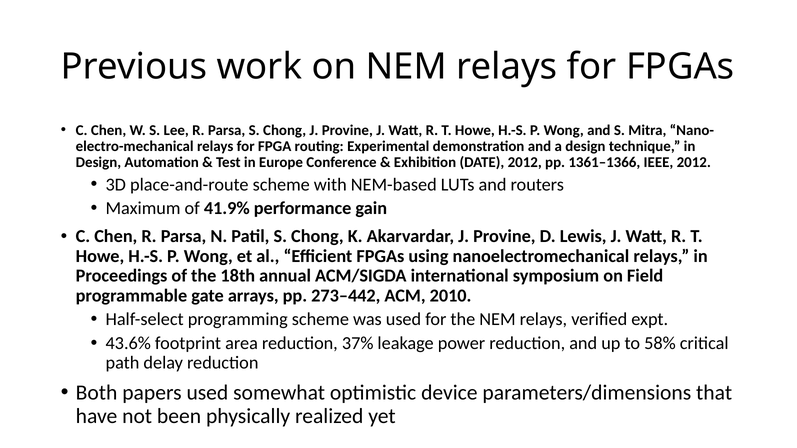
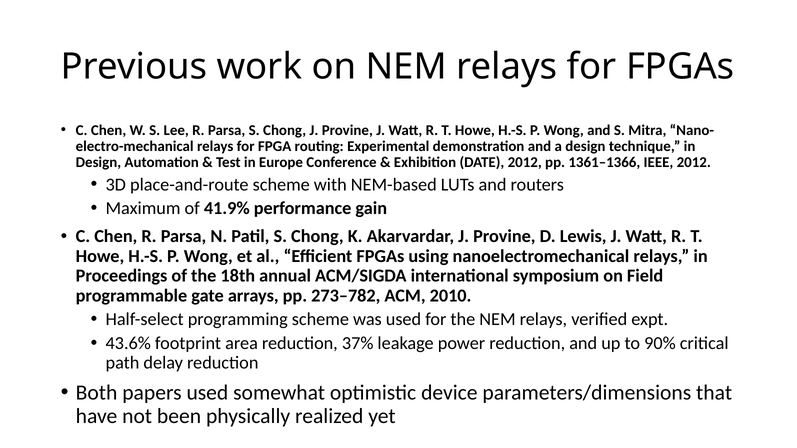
273–442: 273–442 -> 273–782
58%: 58% -> 90%
